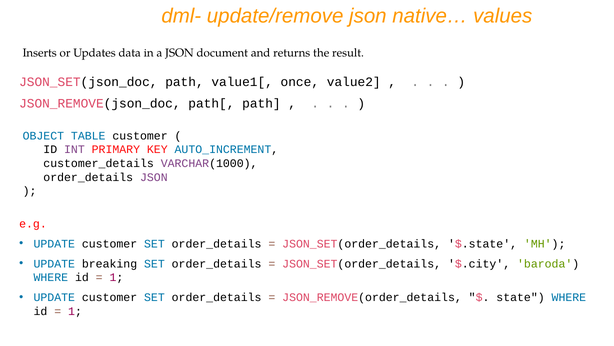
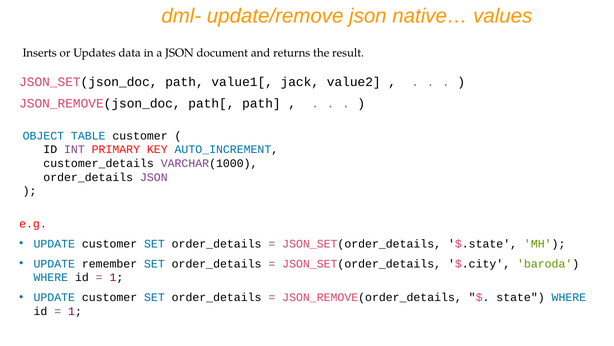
once: once -> jack
breaking: breaking -> remember
